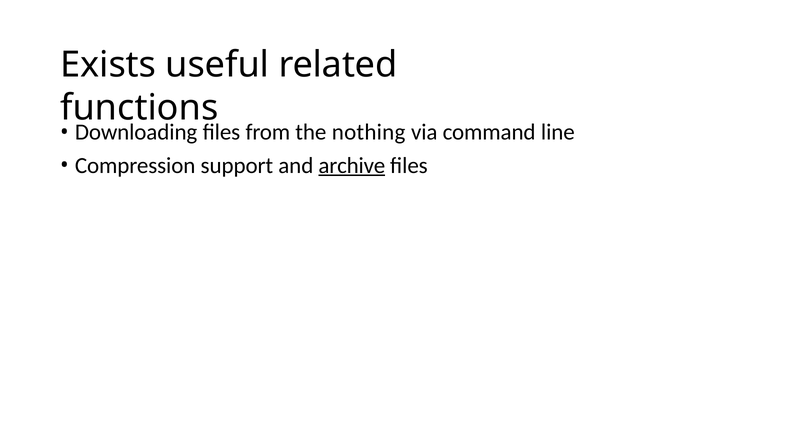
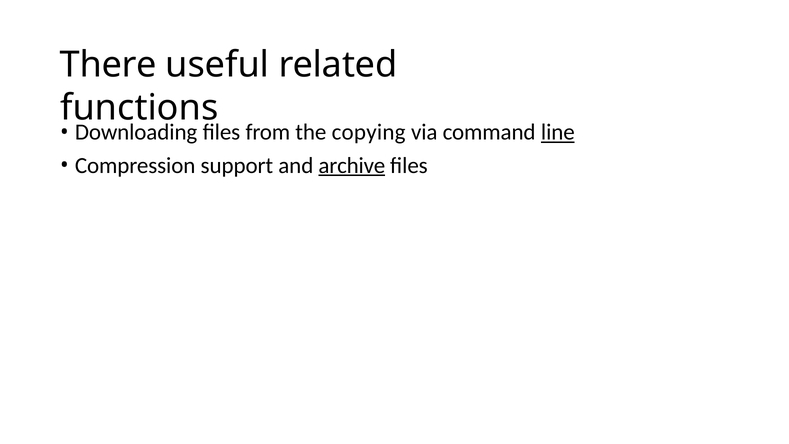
Exists: Exists -> There
nothing: nothing -> copying
line underline: none -> present
